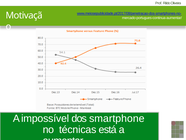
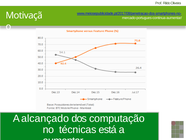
impossível: impossível -> alcançado
smartphone: smartphone -> computação
